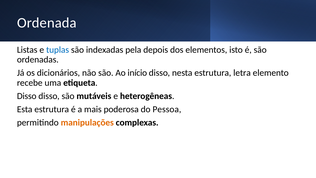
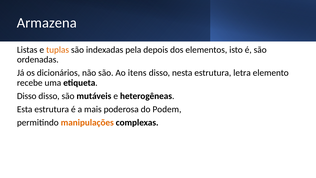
Ordenada: Ordenada -> Armazena
tuplas colour: blue -> orange
início: início -> itens
Pessoa: Pessoa -> Podem
